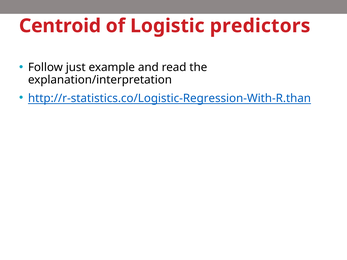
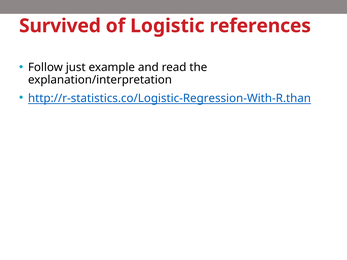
Centroid: Centroid -> Survived
predictors: predictors -> references
